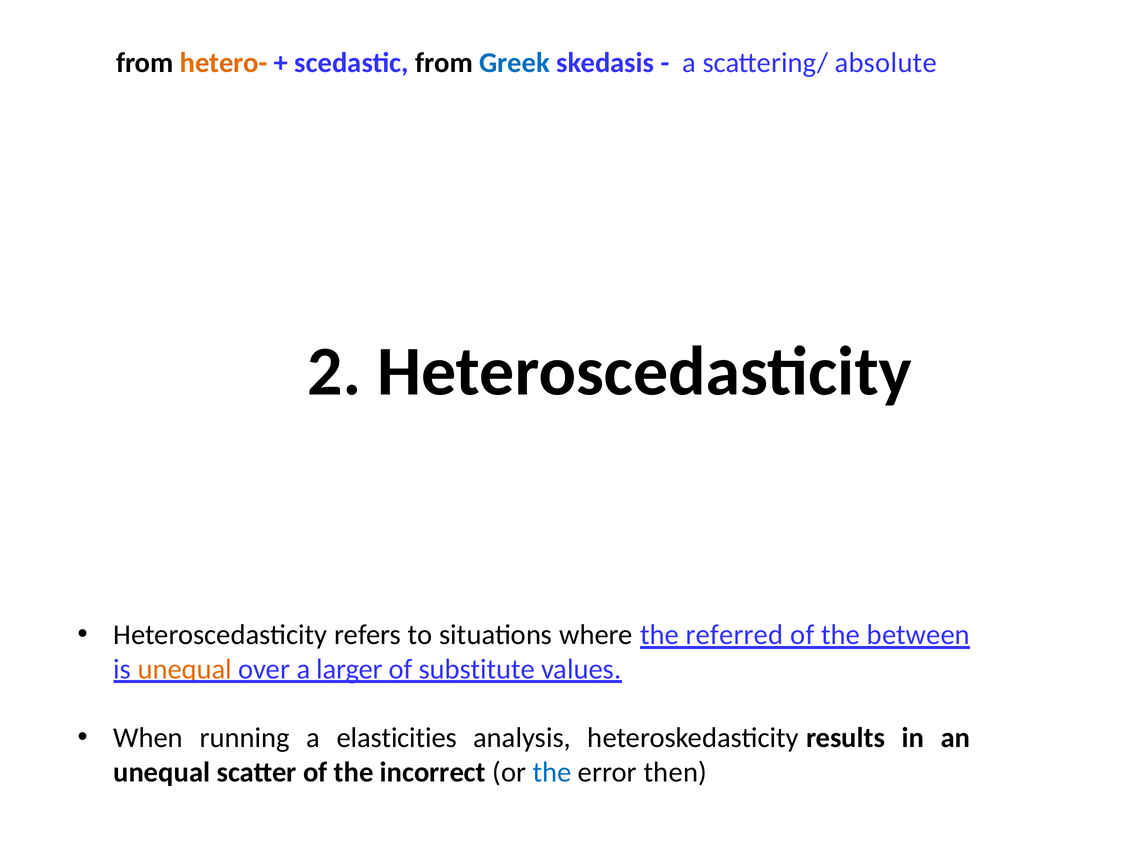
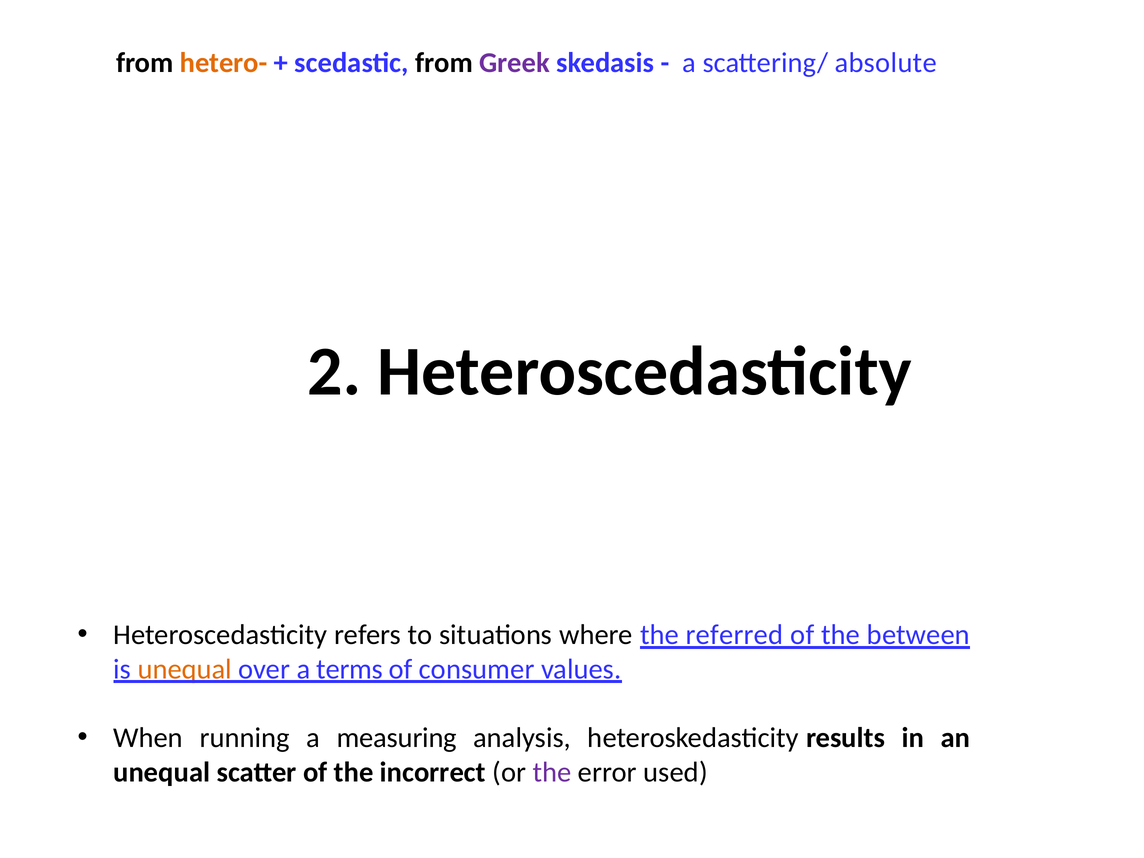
Greek colour: blue -> purple
larger: larger -> terms
substitute: substitute -> consumer
elasticities: elasticities -> measuring
the at (552, 772) colour: blue -> purple
then: then -> used
